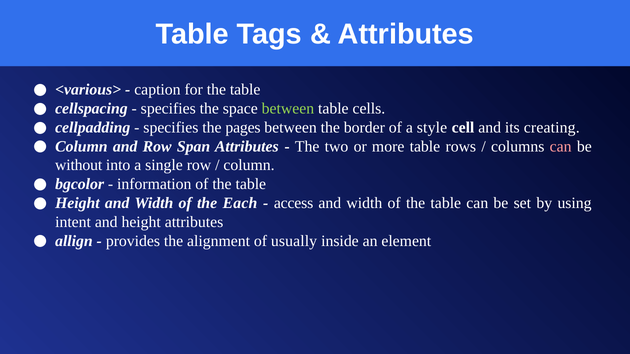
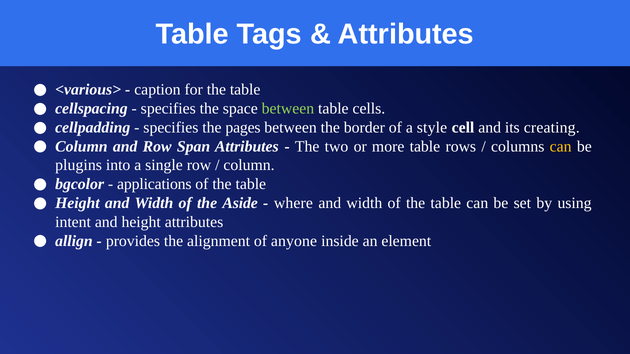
can at (561, 147) colour: pink -> yellow
without: without -> plugins
information: information -> applications
Each: Each -> Aside
access: access -> where
usually: usually -> anyone
